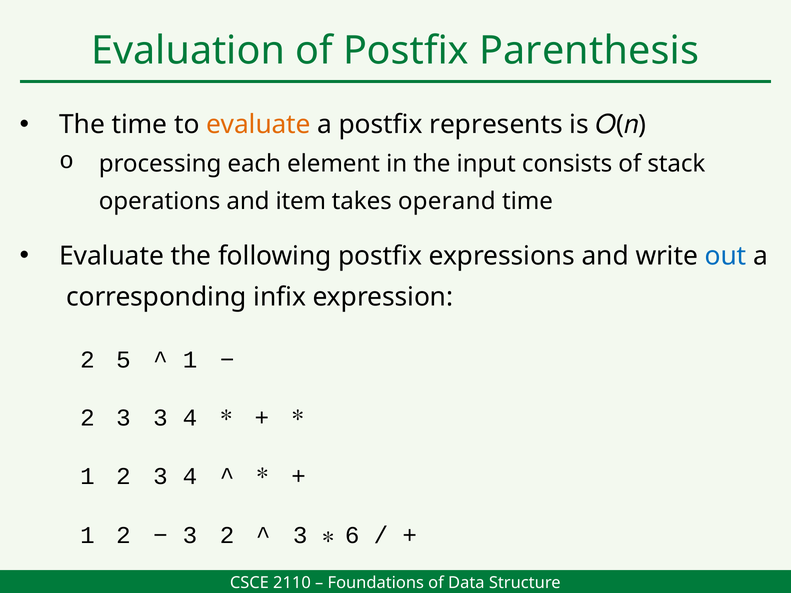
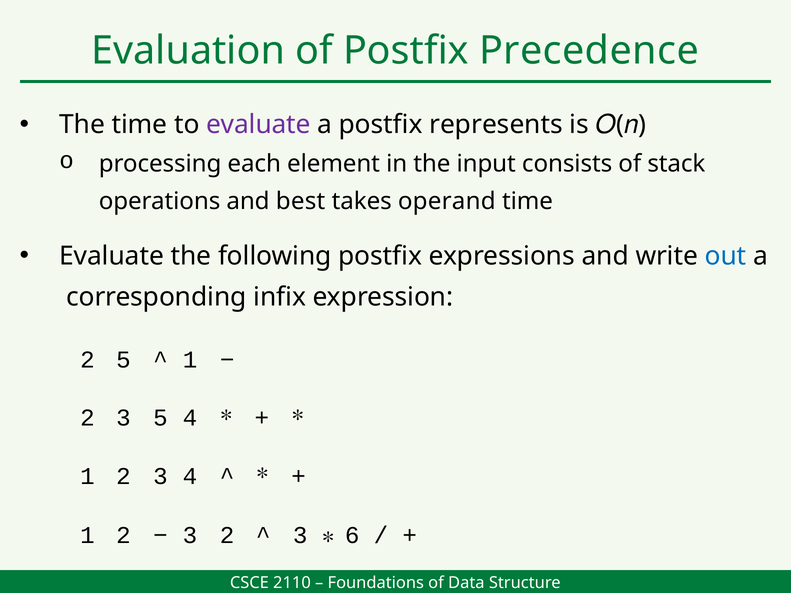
Parenthesis: Parenthesis -> Precedence
evaluate at (258, 125) colour: orange -> purple
item: item -> best
3 3: 3 -> 5
